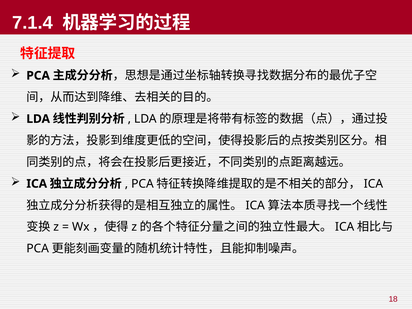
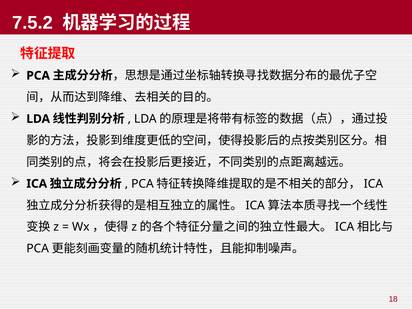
7.1.4: 7.1.4 -> 7.5.2
